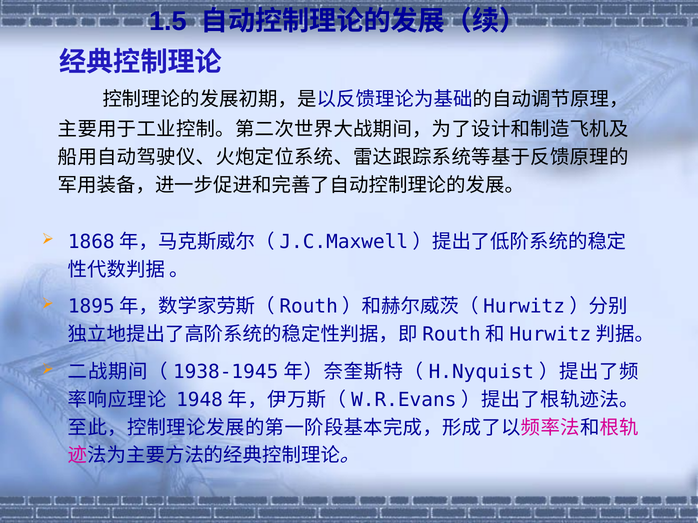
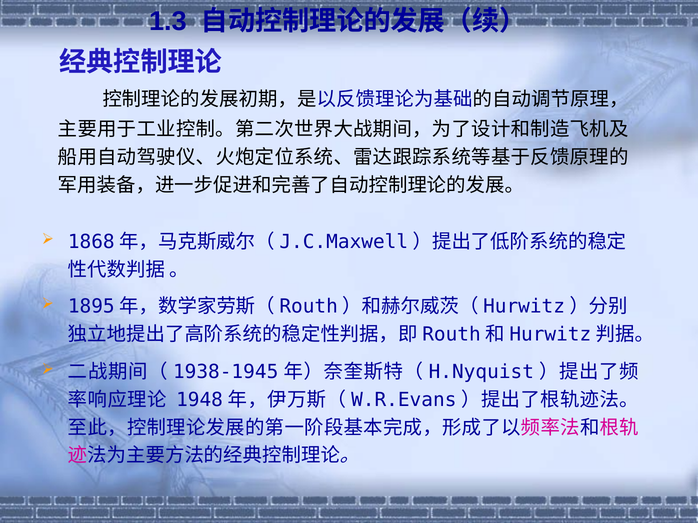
1.5: 1.5 -> 1.3
